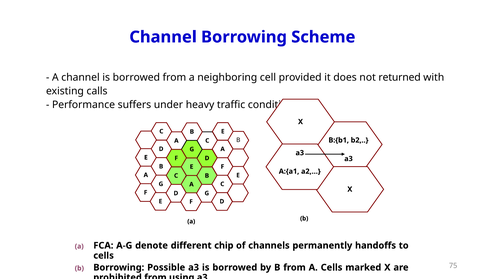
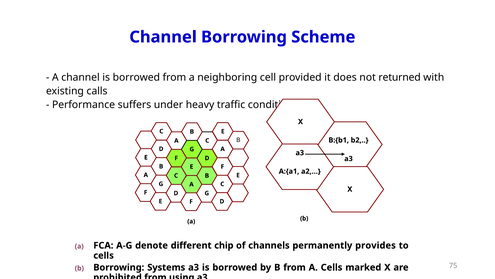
handoffs: handoffs -> provides
Possible: Possible -> Systems
